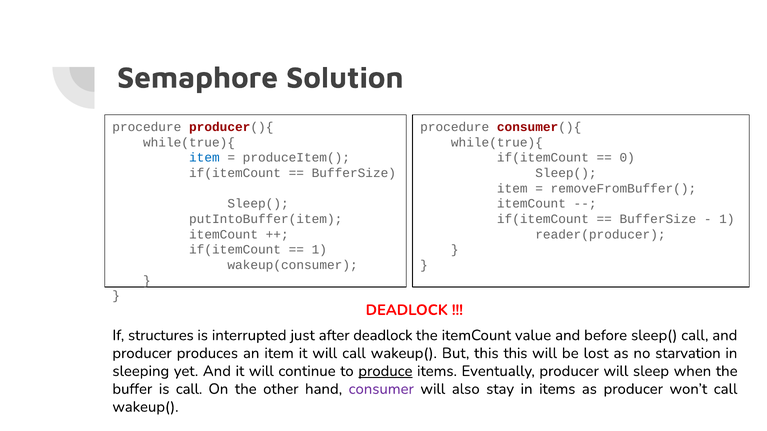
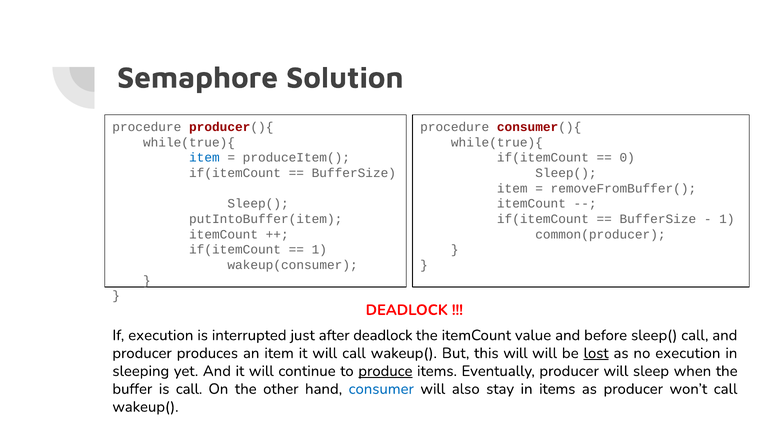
reader(producer: reader(producer -> common(producer
If structures: structures -> execution
this this: this -> will
lost underline: none -> present
no starvation: starvation -> execution
consumer colour: purple -> blue
